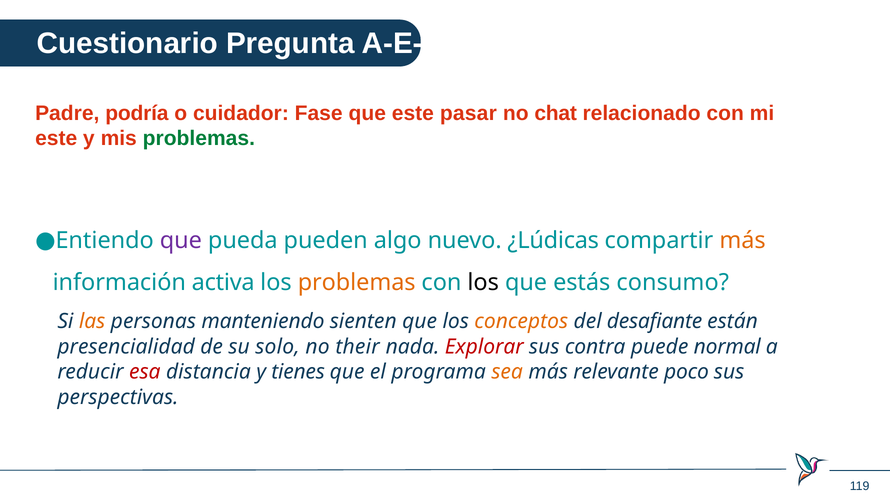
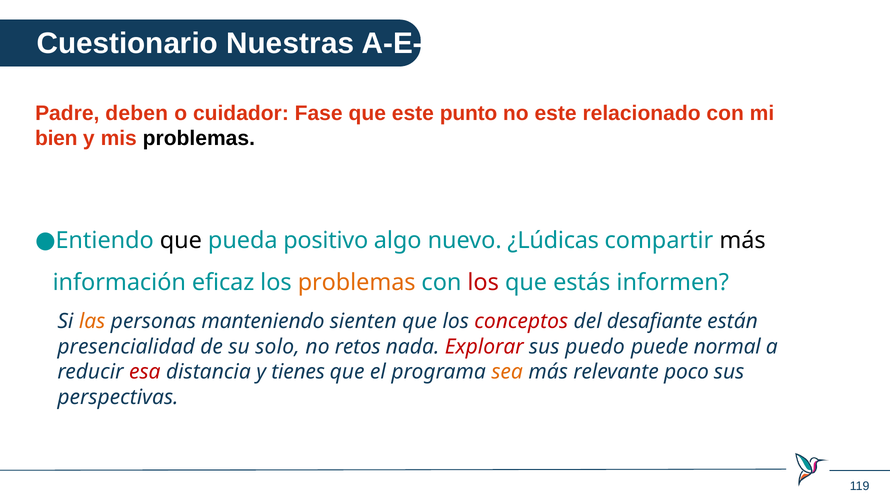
Pregunta: Pregunta -> Nuestras
podría: podría -> deben
pasar: pasar -> punto
no chat: chat -> este
este at (56, 138): este -> bien
problemas at (199, 138) colour: green -> black
que at (181, 240) colour: purple -> black
pueden: pueden -> positivo
más at (743, 240) colour: orange -> black
activa: activa -> eficaz
los at (483, 282) colour: black -> red
consumo: consumo -> informen
conceptos colour: orange -> red
their: their -> retos
contra: contra -> puedo
